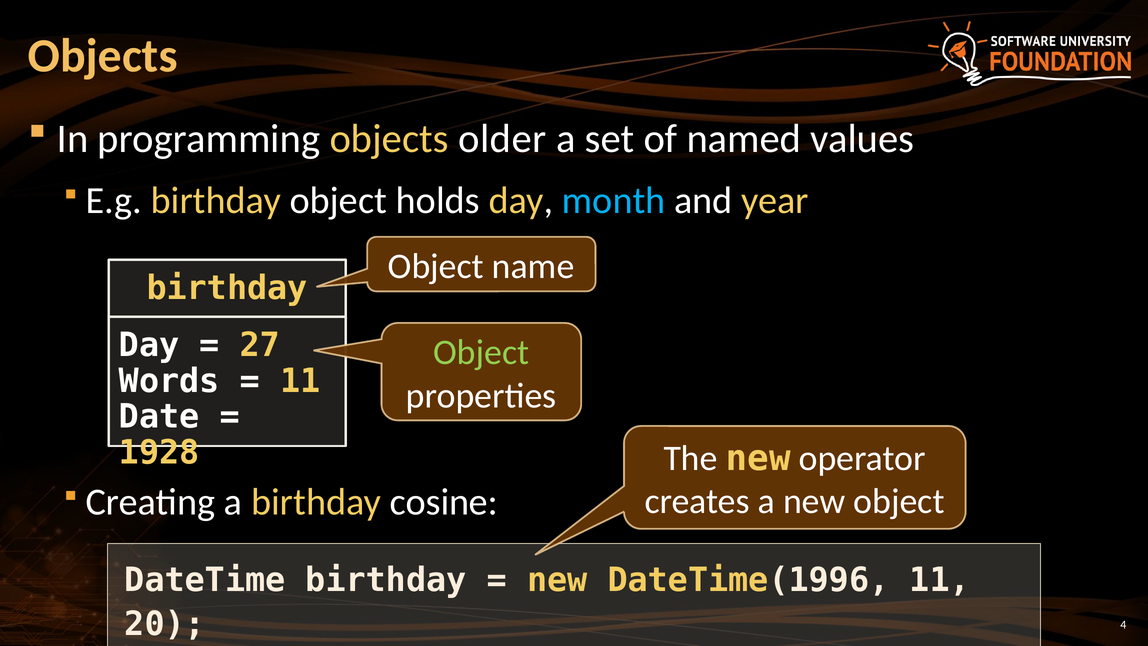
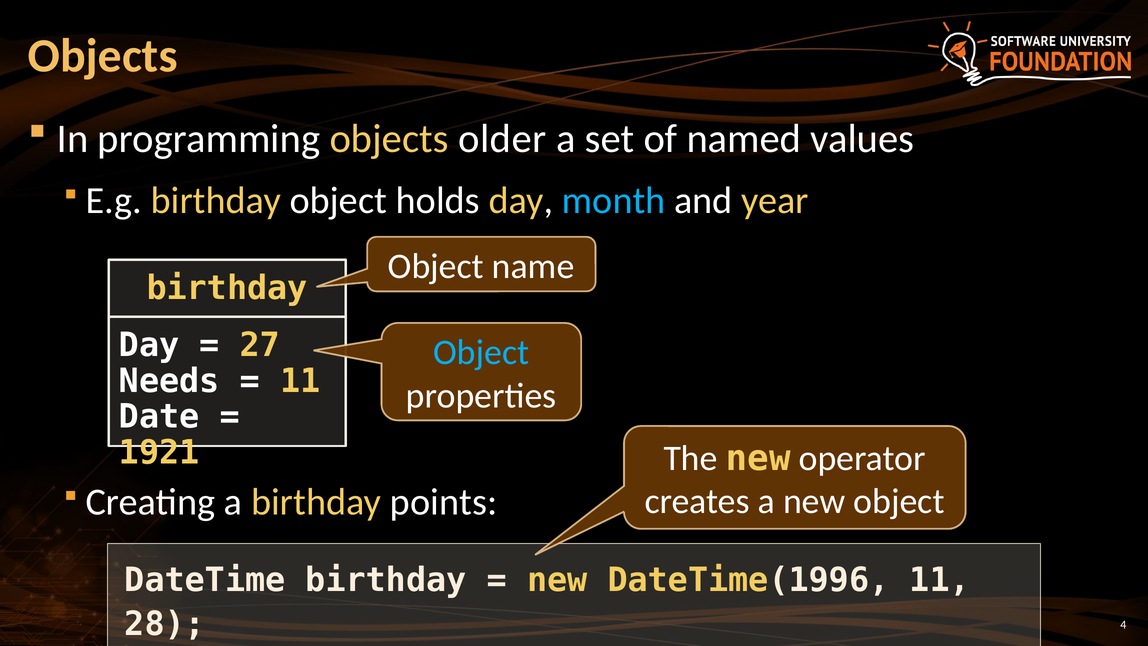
Object at (481, 353) colour: light green -> light blue
Words: Words -> Needs
1928: 1928 -> 1921
cosine: cosine -> points
20: 20 -> 28
